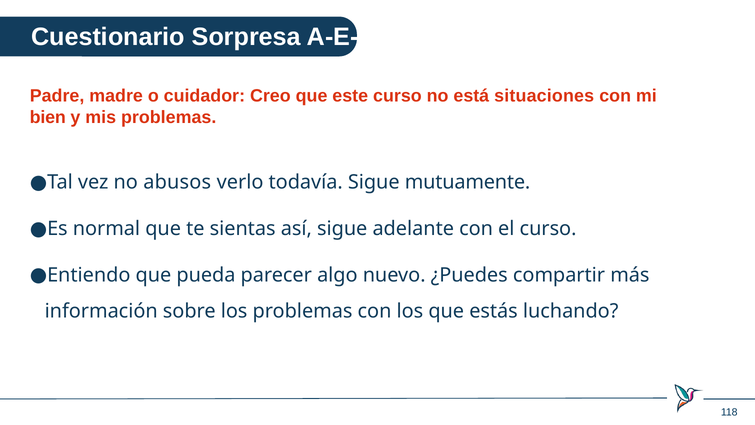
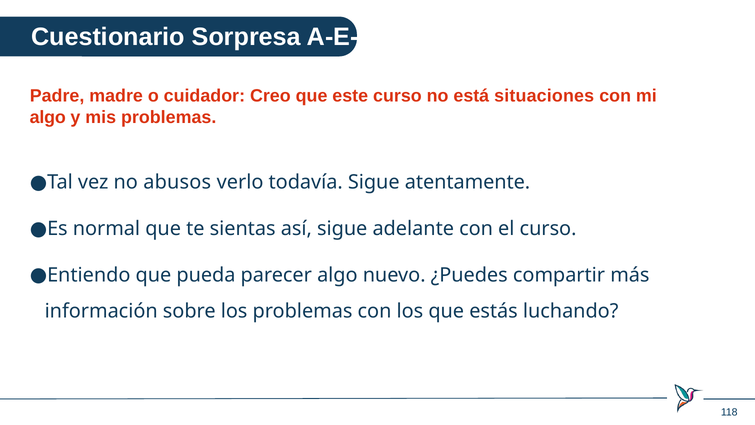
bien at (48, 117): bien -> algo
mutuamente: mutuamente -> atentamente
